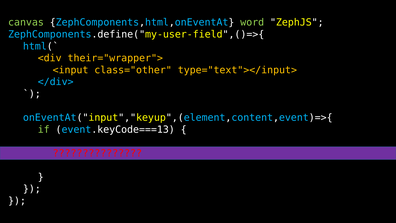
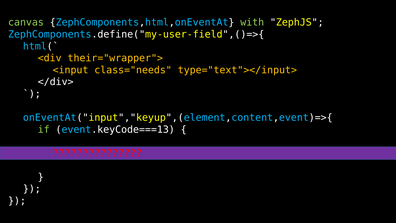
word: word -> with
class="other: class="other -> class="needs
</div> colour: light blue -> white
